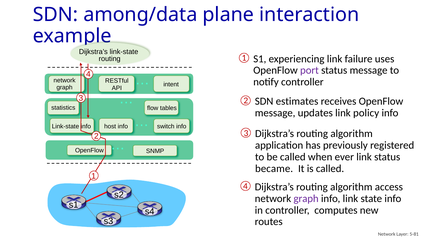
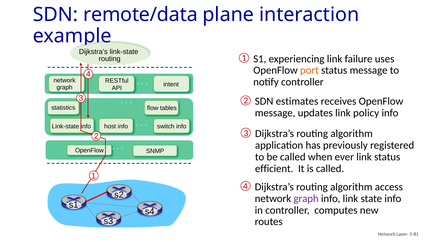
among/data: among/data -> remote/data
port colour: purple -> orange
became: became -> efficient
